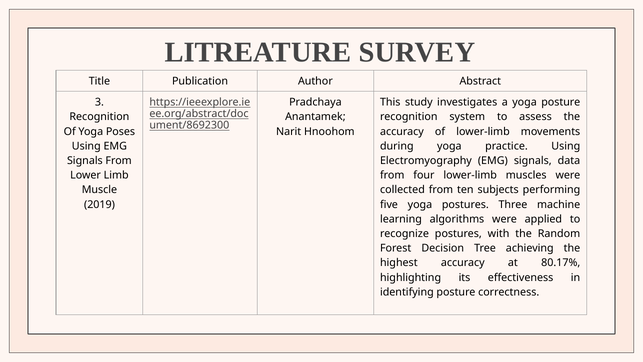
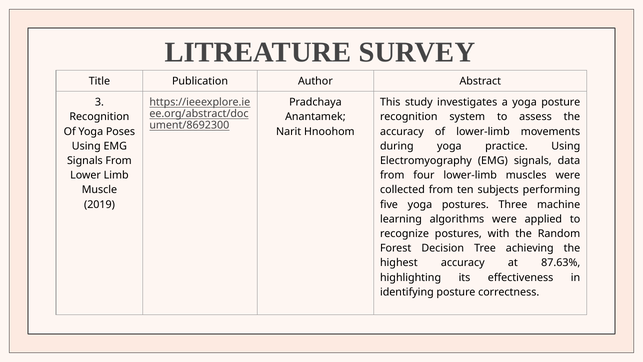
80.17%: 80.17% -> 87.63%
